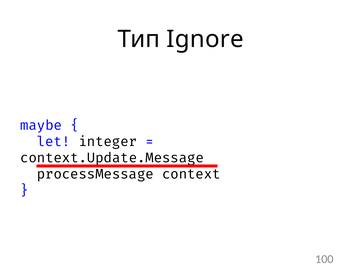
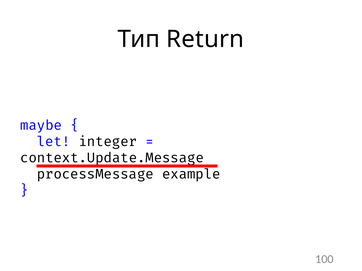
Ignore: Ignore -> Return
context: context -> example
